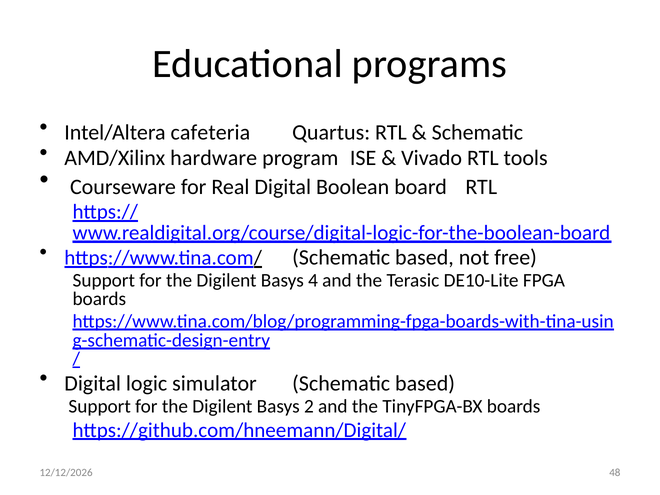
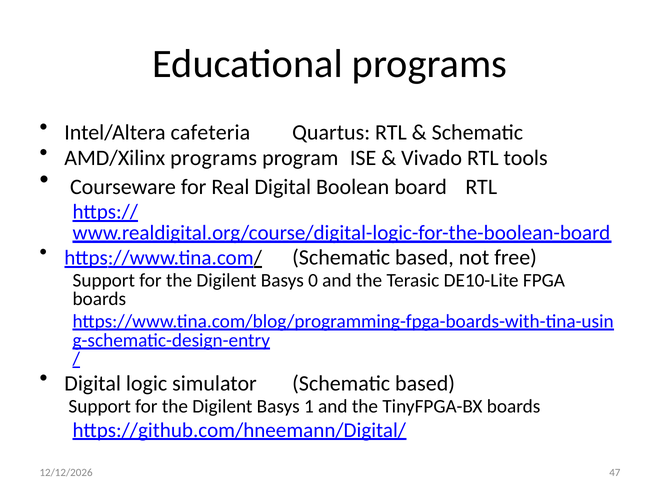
AMD/Xilinx hardware: hardware -> programs
4: 4 -> 0
2: 2 -> 1
48: 48 -> 47
